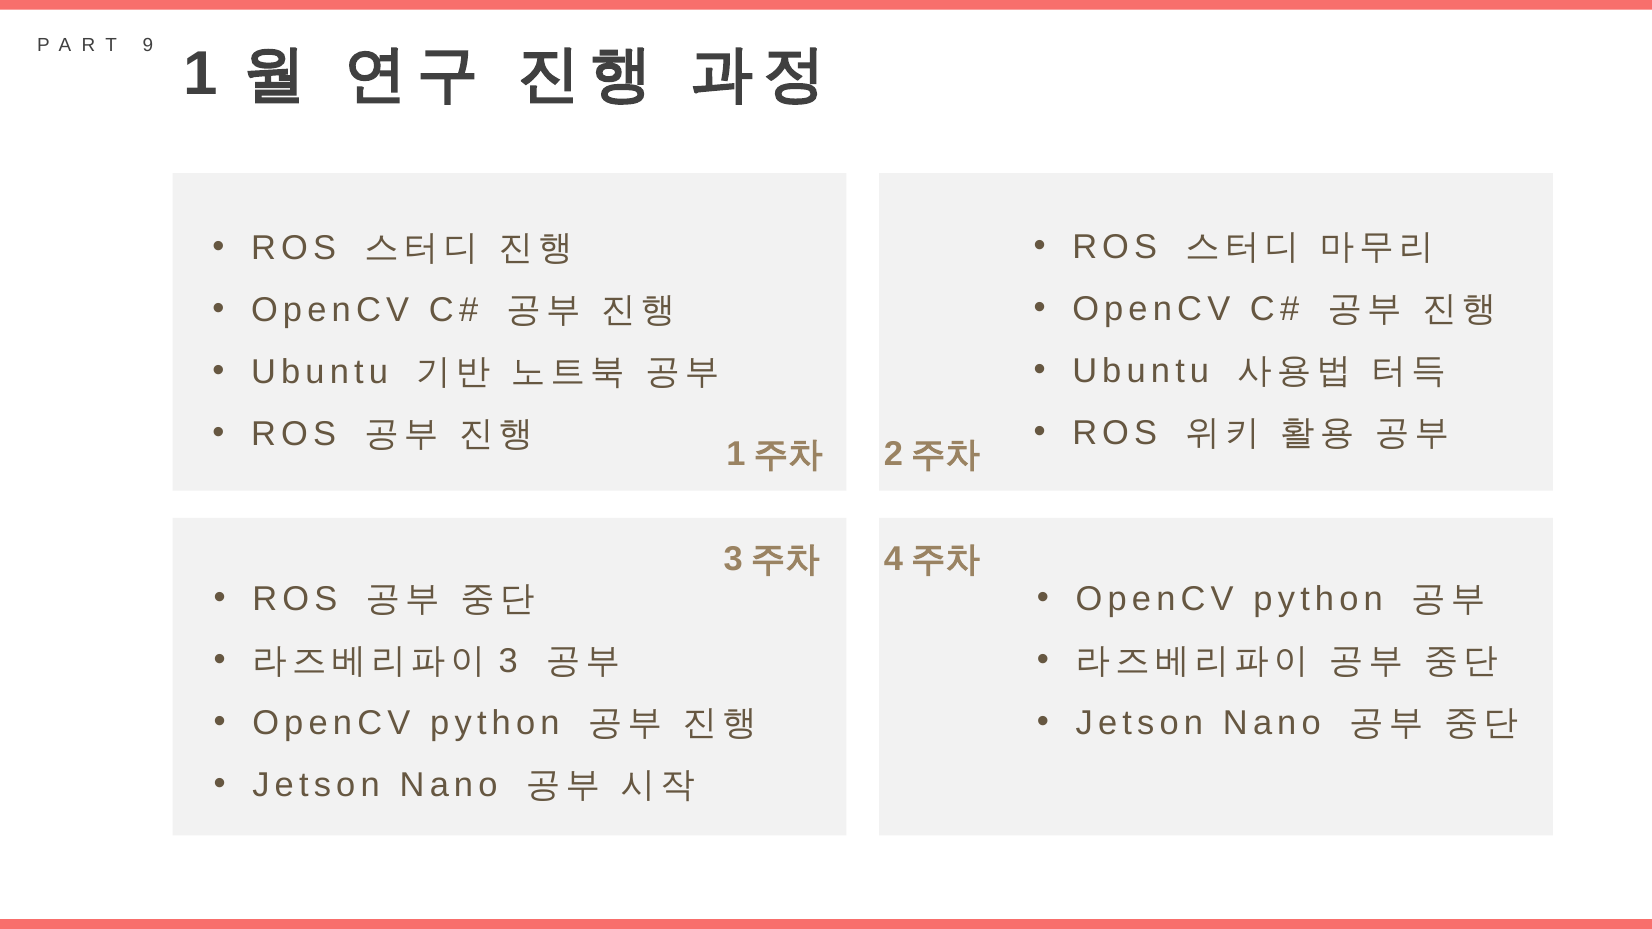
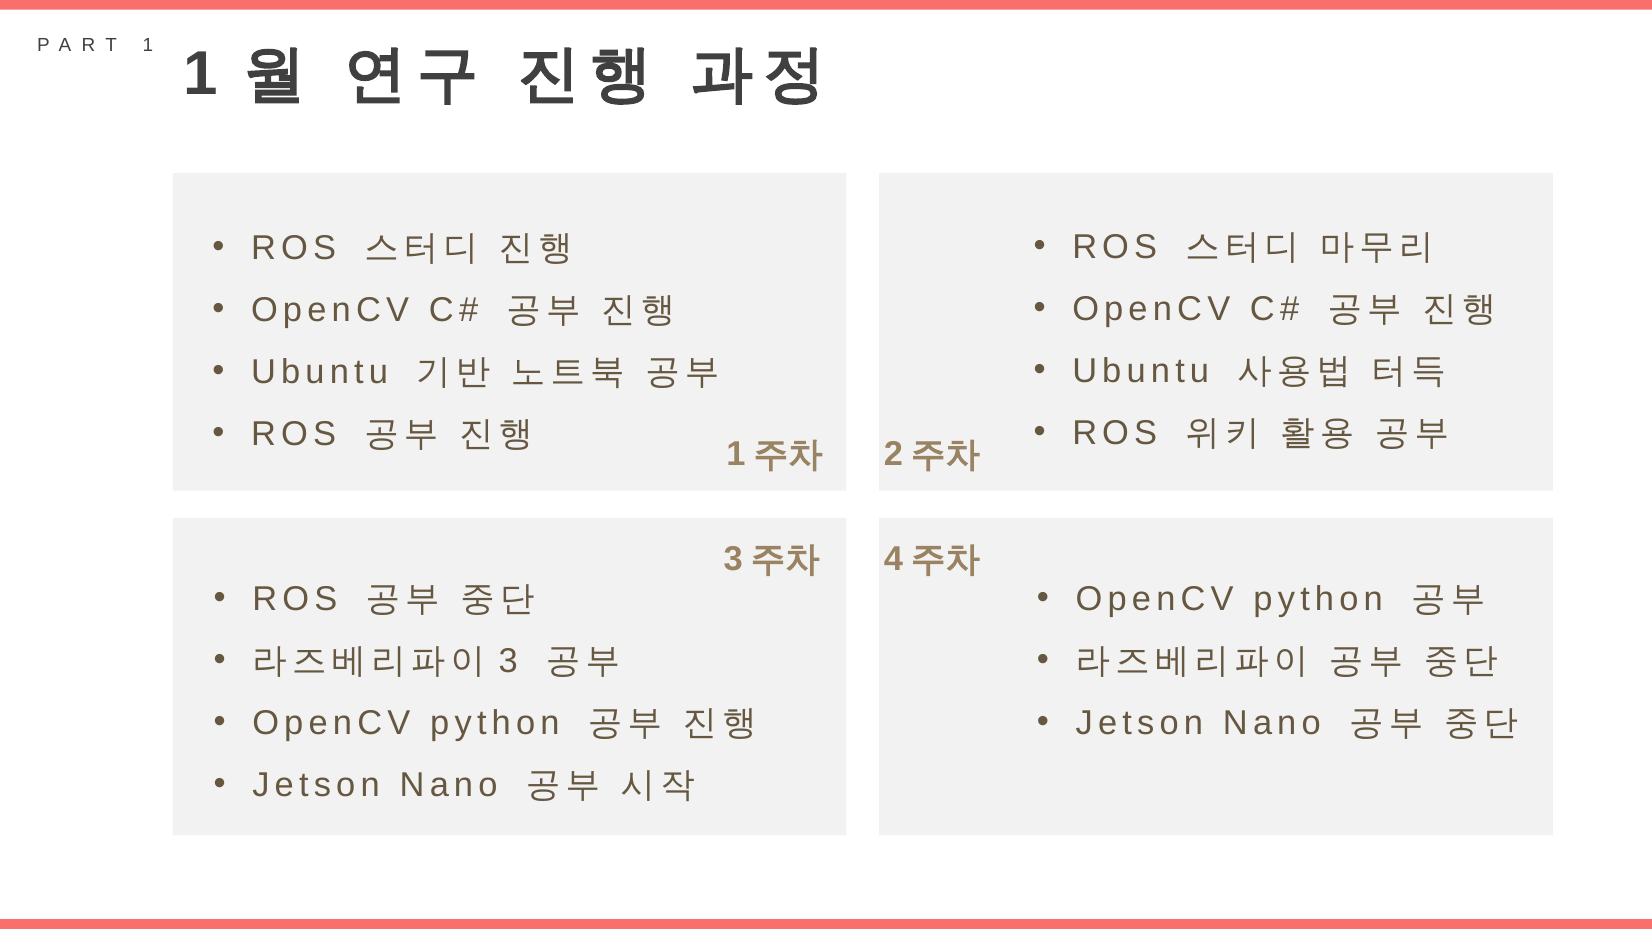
9 at (148, 46): 9 -> 1
